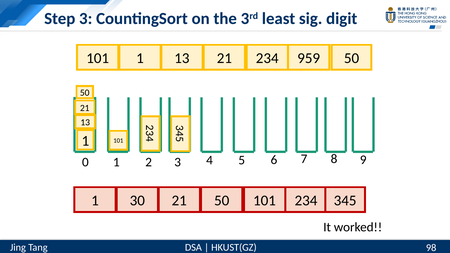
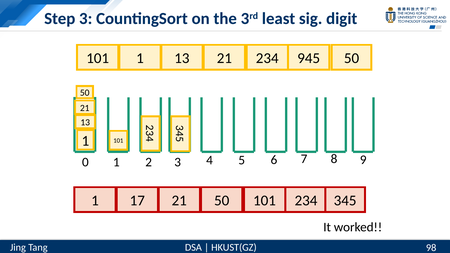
959: 959 -> 945
30: 30 -> 17
